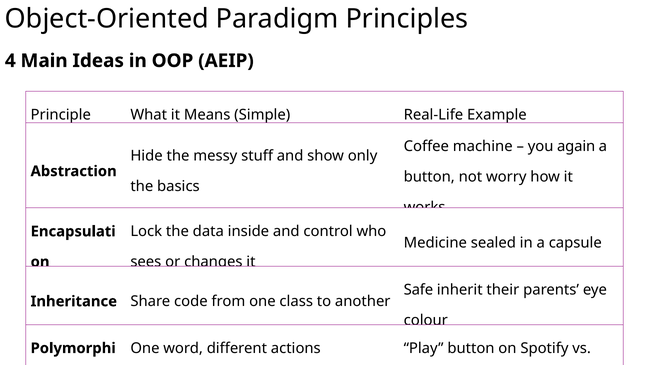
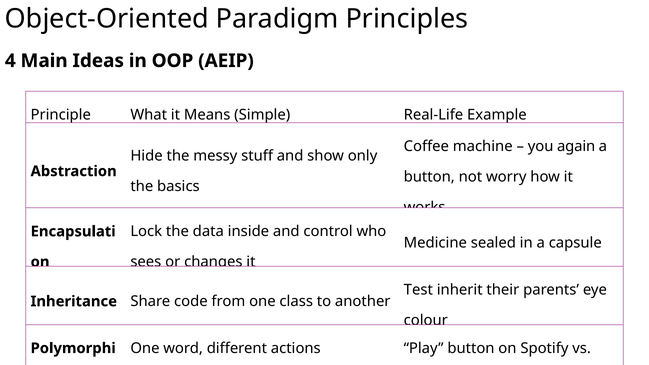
Safe: Safe -> Test
